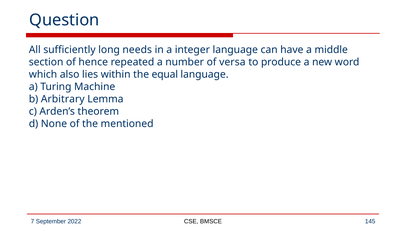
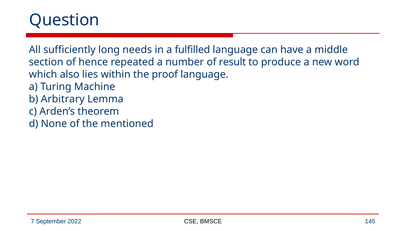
integer: integer -> fulfilled
versa: versa -> result
equal: equal -> proof
